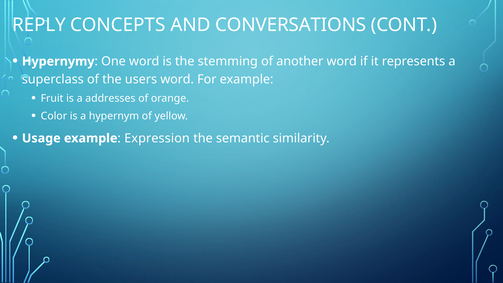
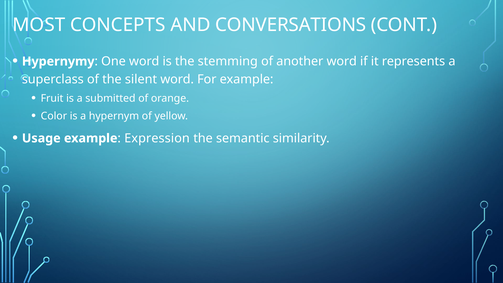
REPLY: REPLY -> MOST
users: users -> silent
addresses: addresses -> submitted
